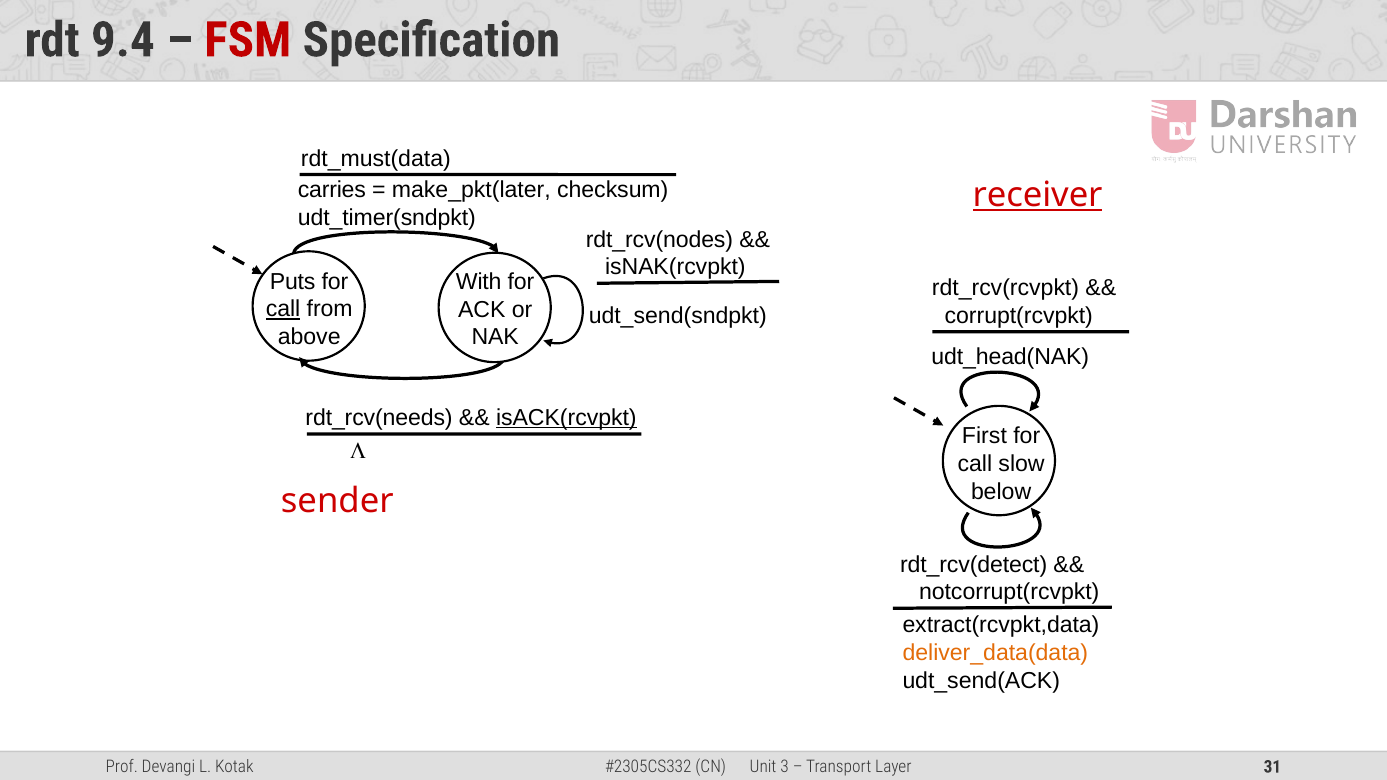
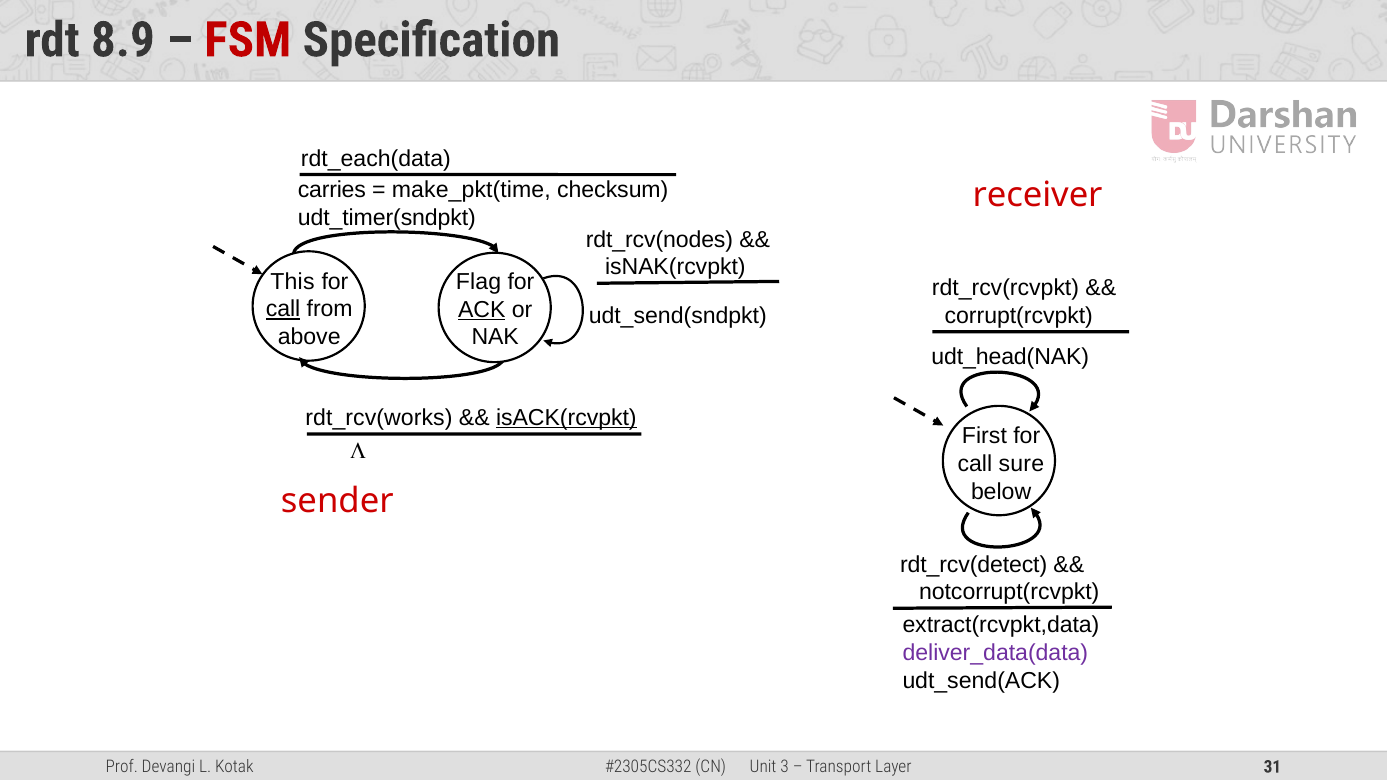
9.4: 9.4 -> 8.9
rdt_must(data: rdt_must(data -> rdt_each(data
make_pkt(later: make_pkt(later -> make_pkt(time
receiver underline: present -> none
Puts: Puts -> This
With: With -> Flag
ACK underline: none -> present
rdt_rcv(needs: rdt_rcv(needs -> rdt_rcv(works
slow: slow -> sure
deliver_data(data colour: orange -> purple
